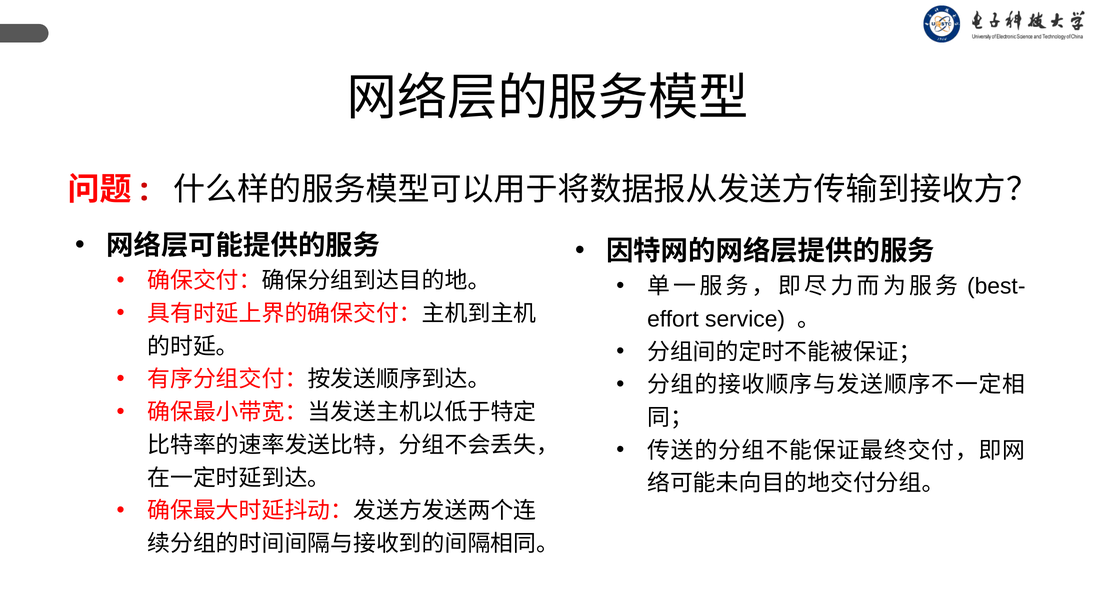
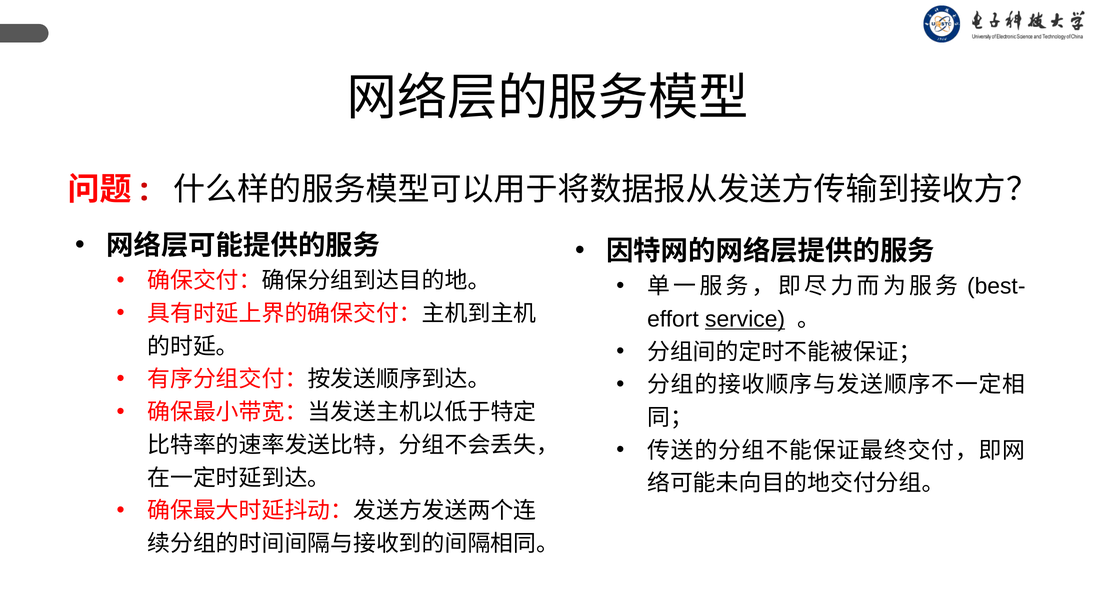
service underline: none -> present
